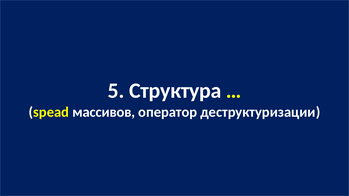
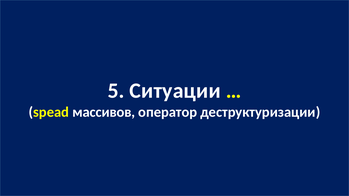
Структура: Структура -> Ситуации
